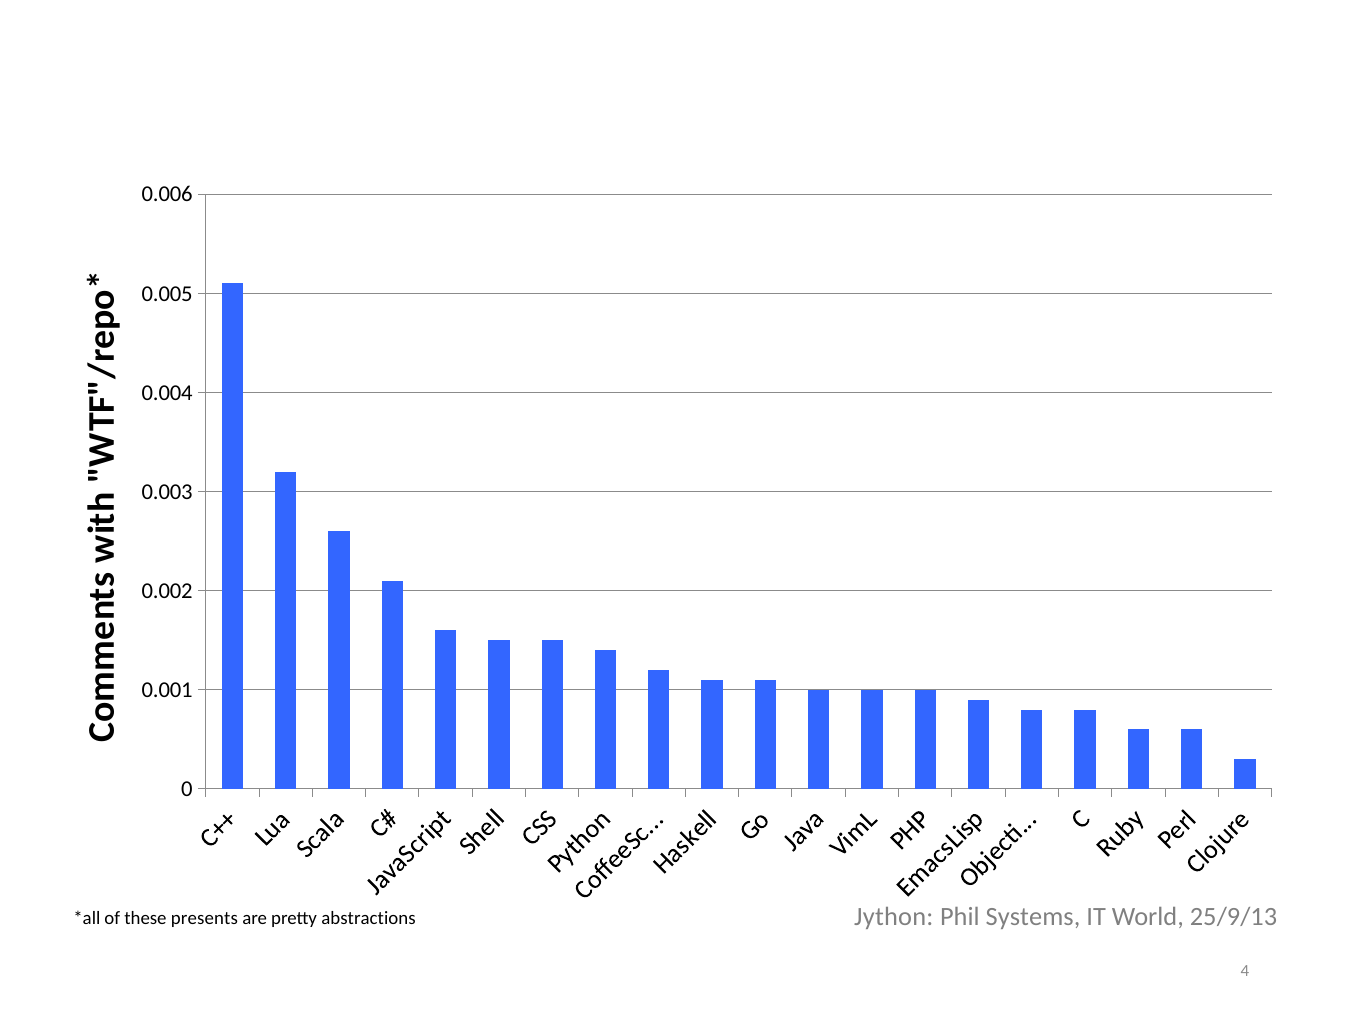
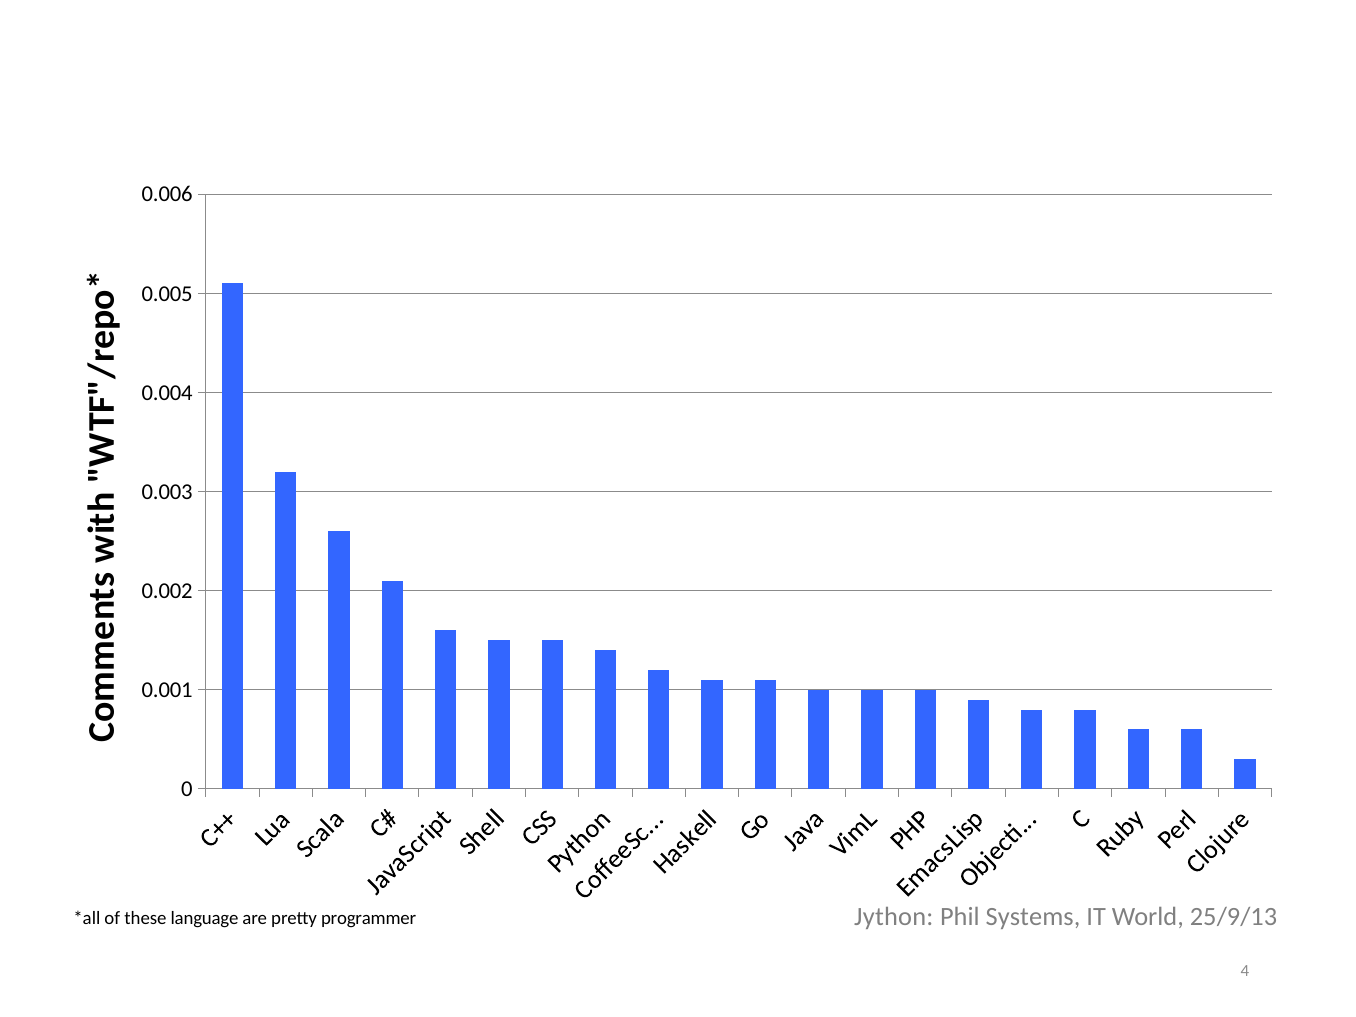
presents: presents -> language
abstractions: abstractions -> programmer
